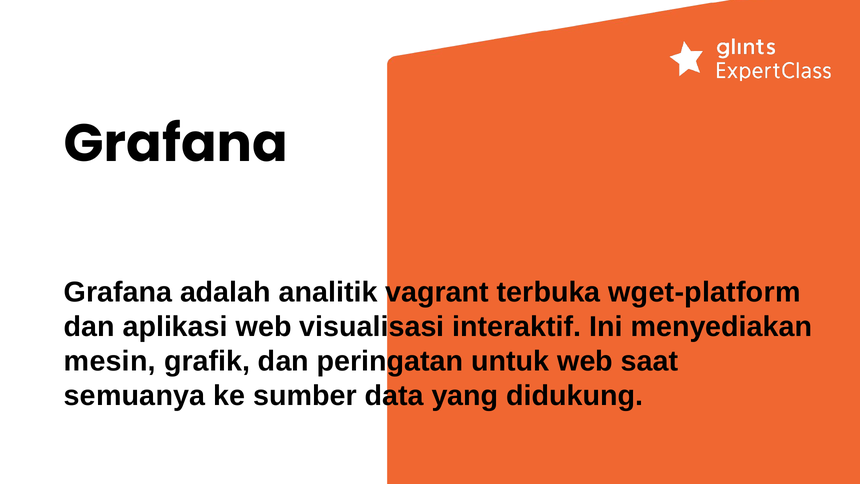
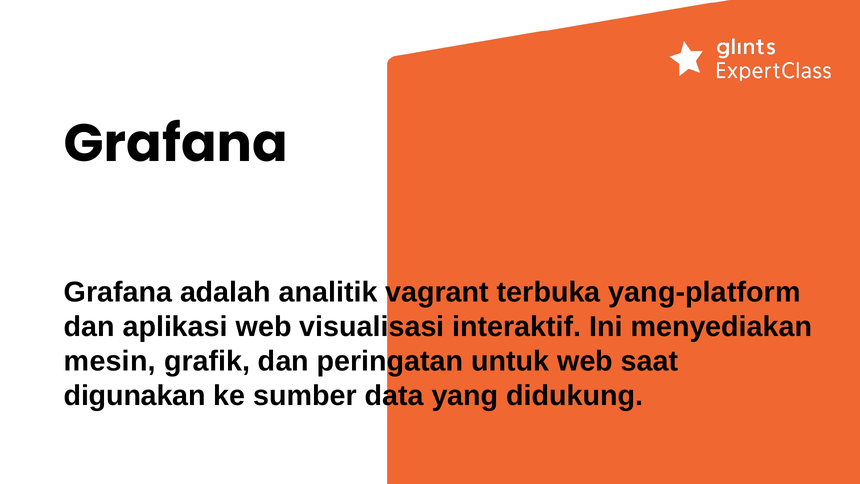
wget-platform: wget-platform -> yang-platform
semuanya: semuanya -> digunakan
